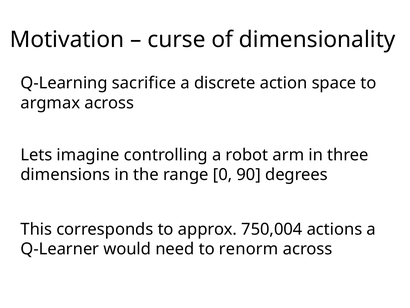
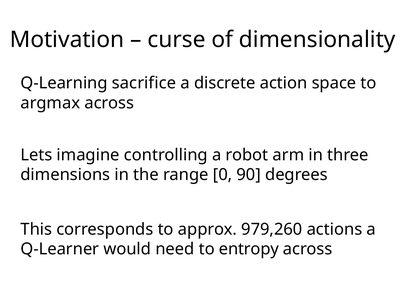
750,004: 750,004 -> 979,260
renorm: renorm -> entropy
